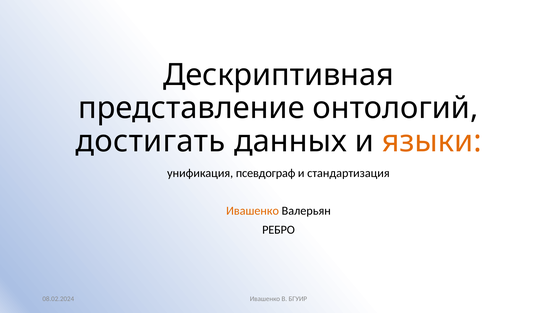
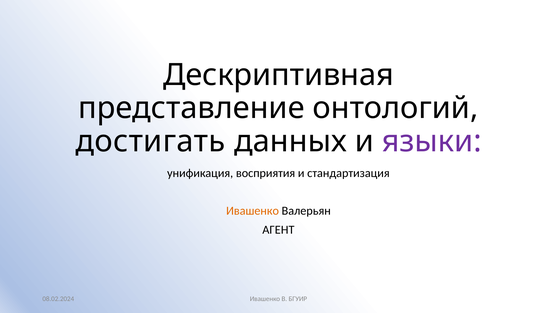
языки colour: orange -> purple
псевдограф: псевдограф -> восприятия
РЕБРО: РЕБРО -> АГЕНТ
